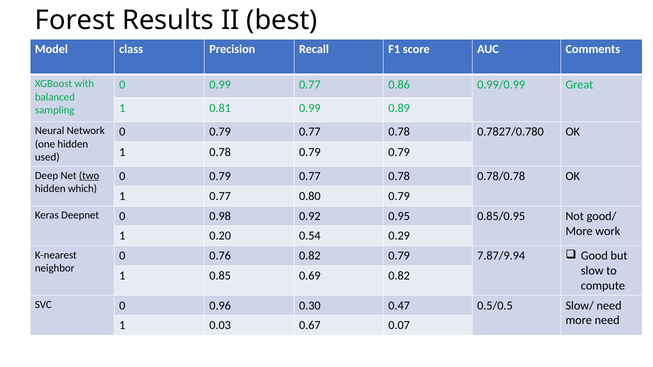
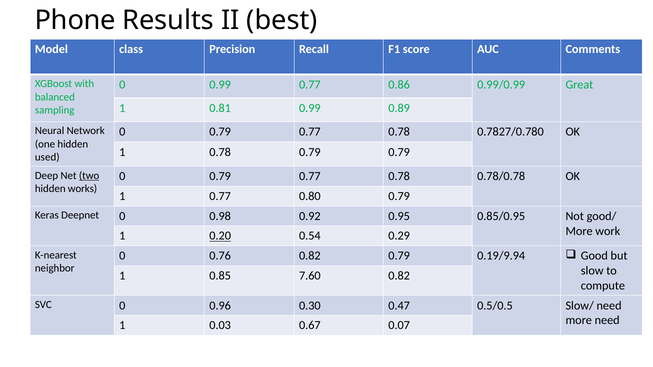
Forest: Forest -> Phone
which: which -> works
0.20 underline: none -> present
7.87/9.94: 7.87/9.94 -> 0.19/9.94
0.69: 0.69 -> 7.60
